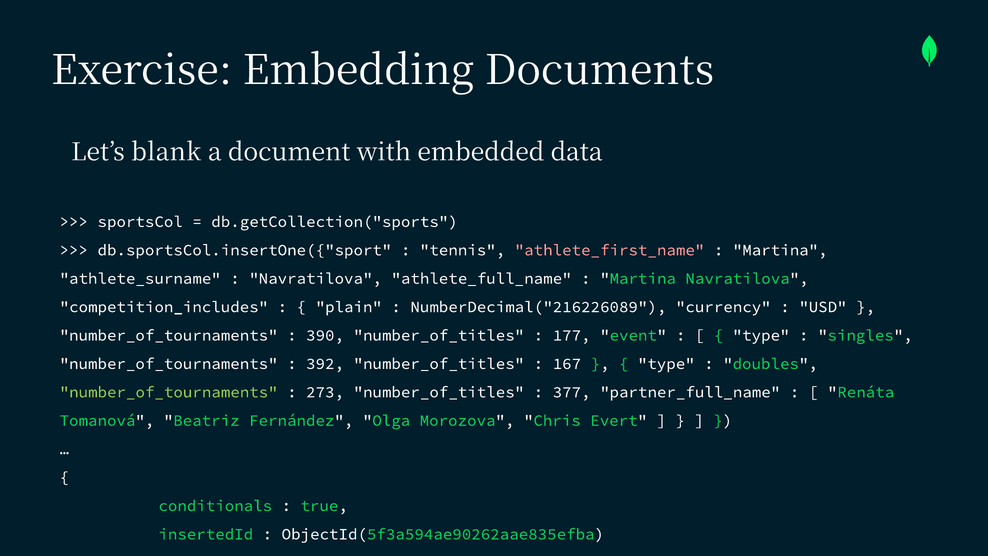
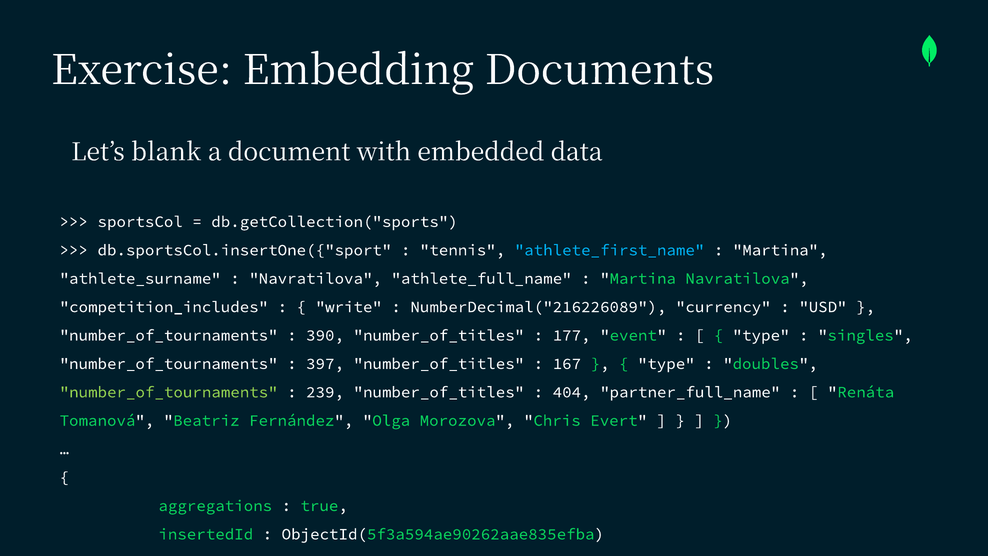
athlete_first_name colour: pink -> light blue
plain: plain -> write
392: 392 -> 397
273: 273 -> 239
377: 377 -> 404
conditionals: conditionals -> aggregations
